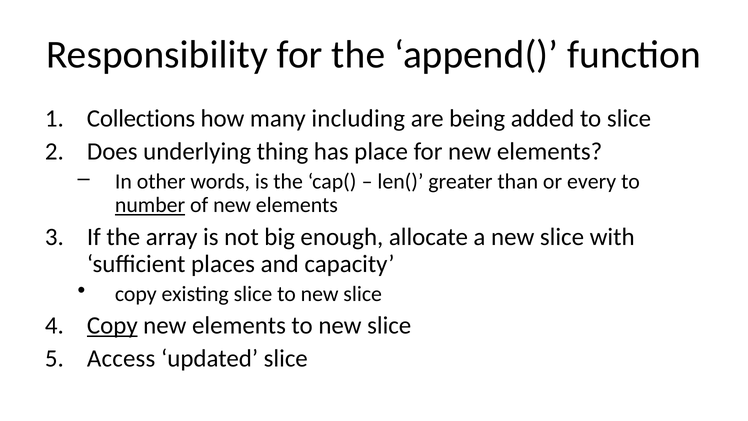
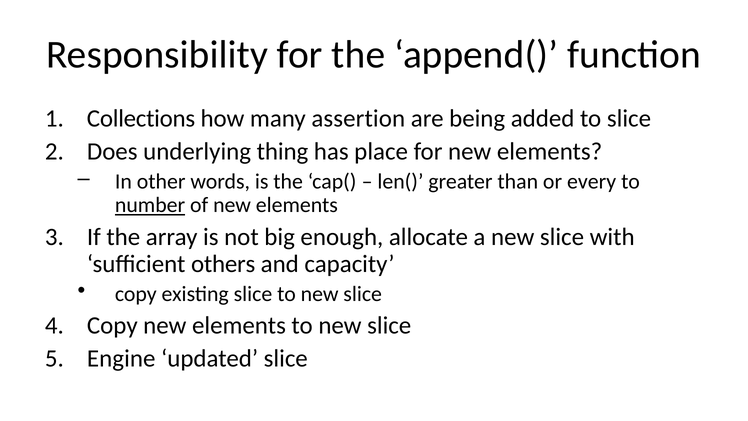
including: including -> assertion
places: places -> others
Copy at (112, 325) underline: present -> none
Access: Access -> Engine
